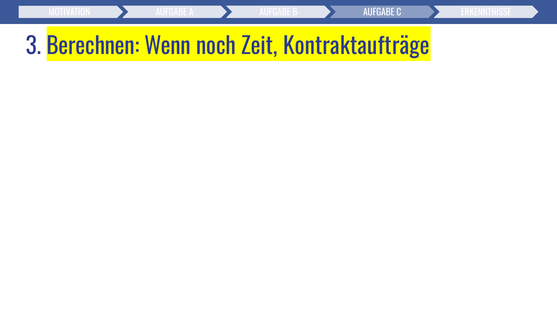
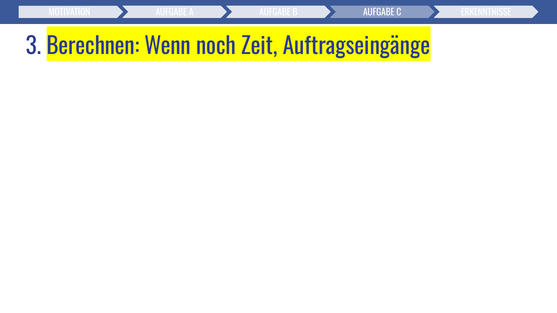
Kontraktaufträge: Kontraktaufträge -> Auftragseingänge
